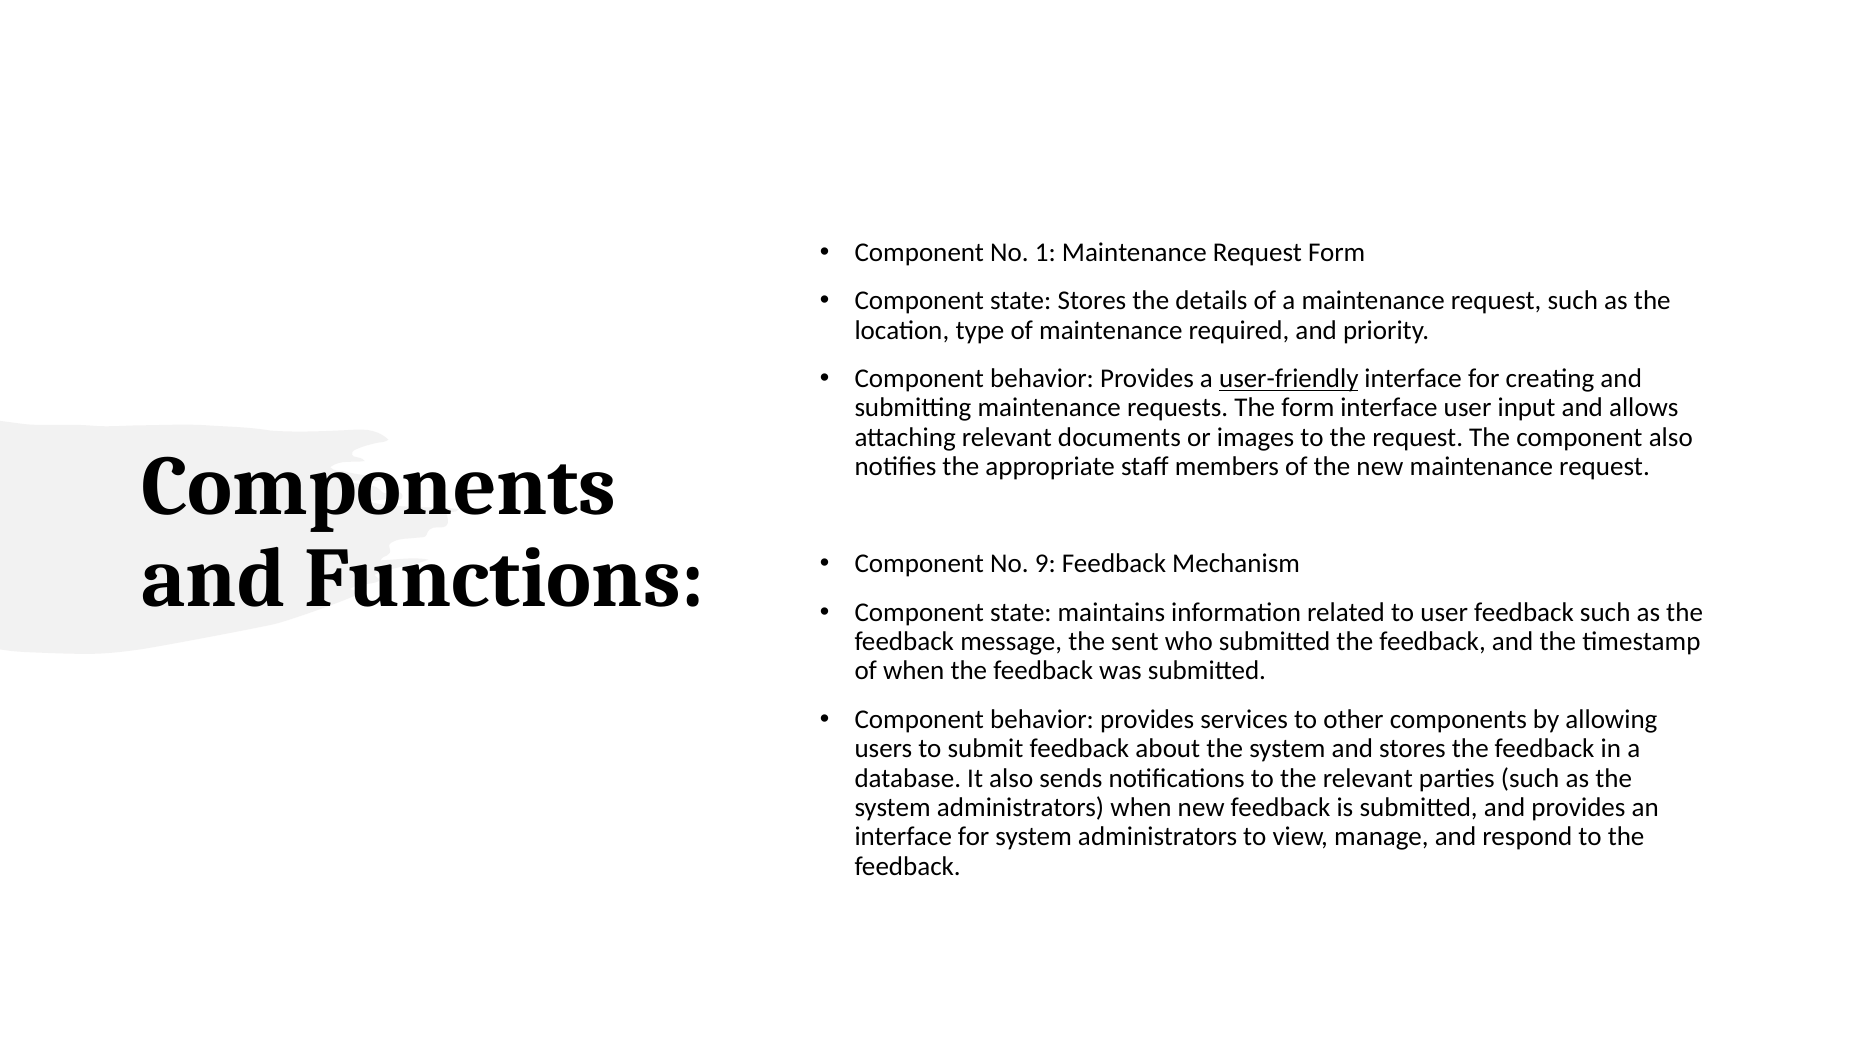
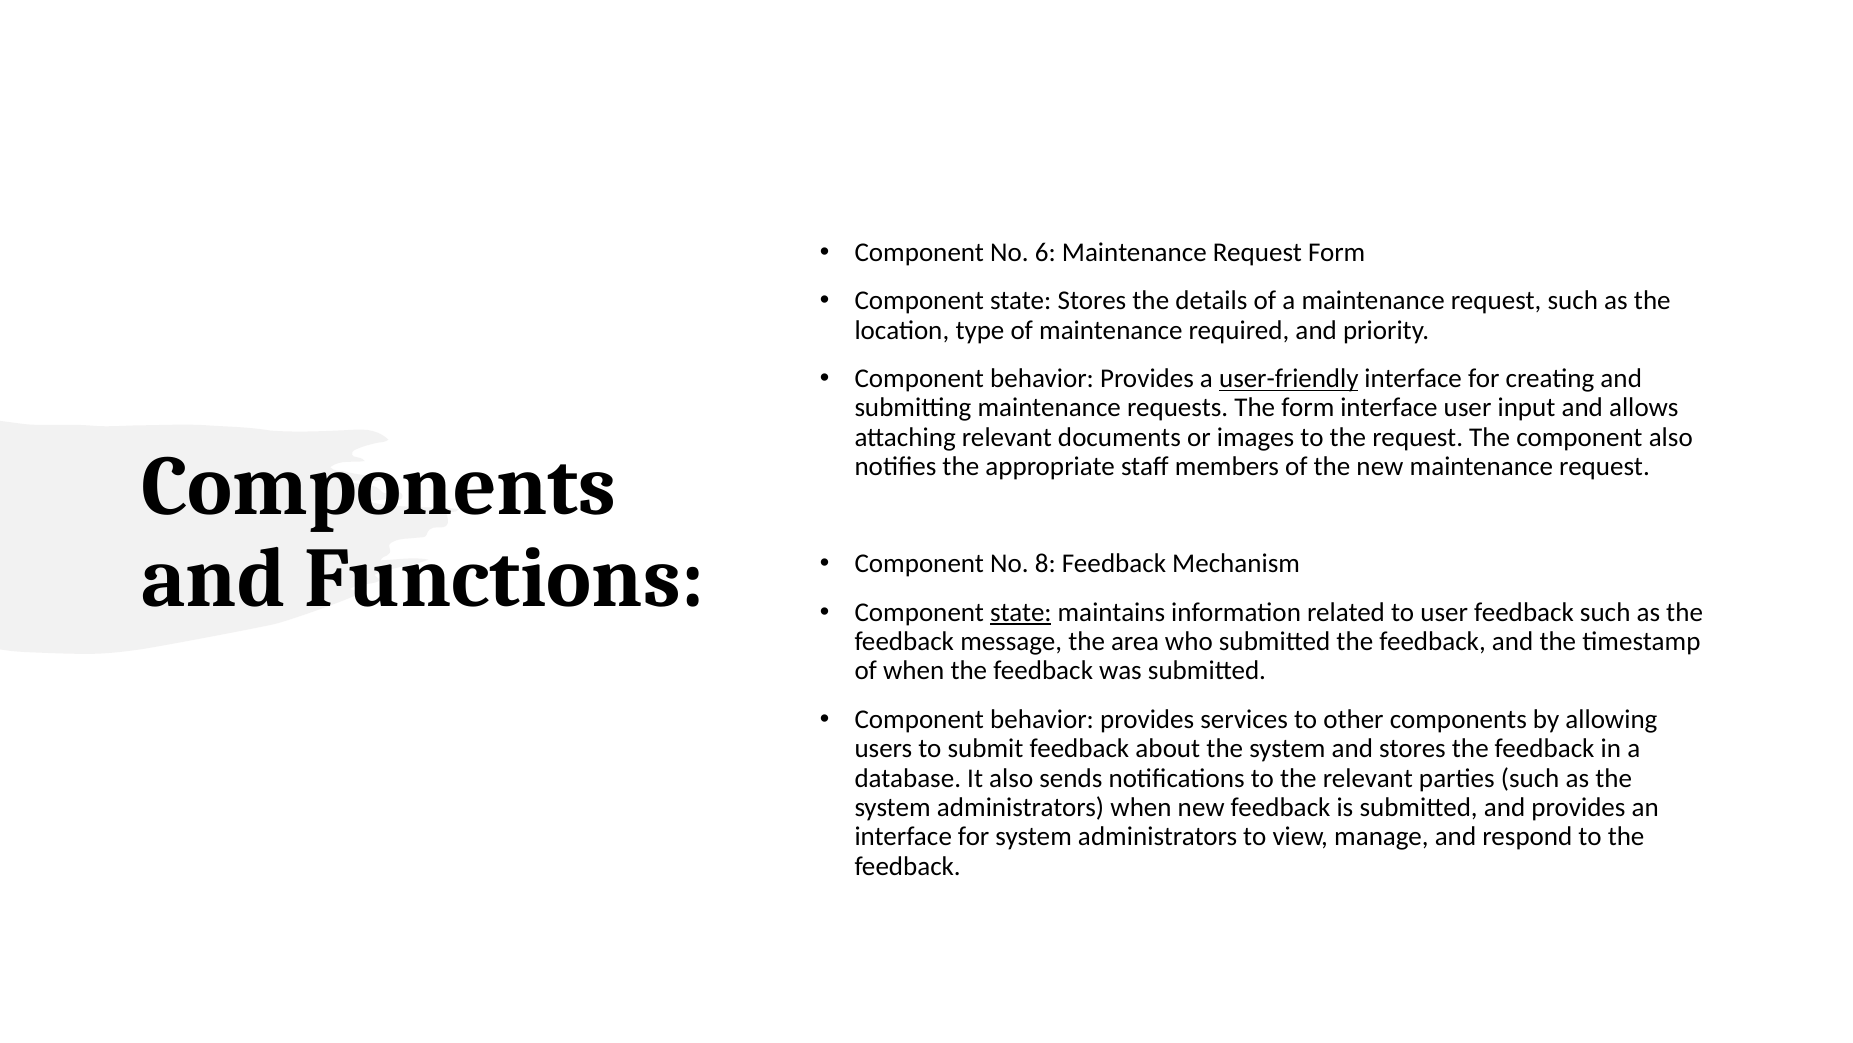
1: 1 -> 6
9: 9 -> 8
state at (1021, 612) underline: none -> present
sent: sent -> area
